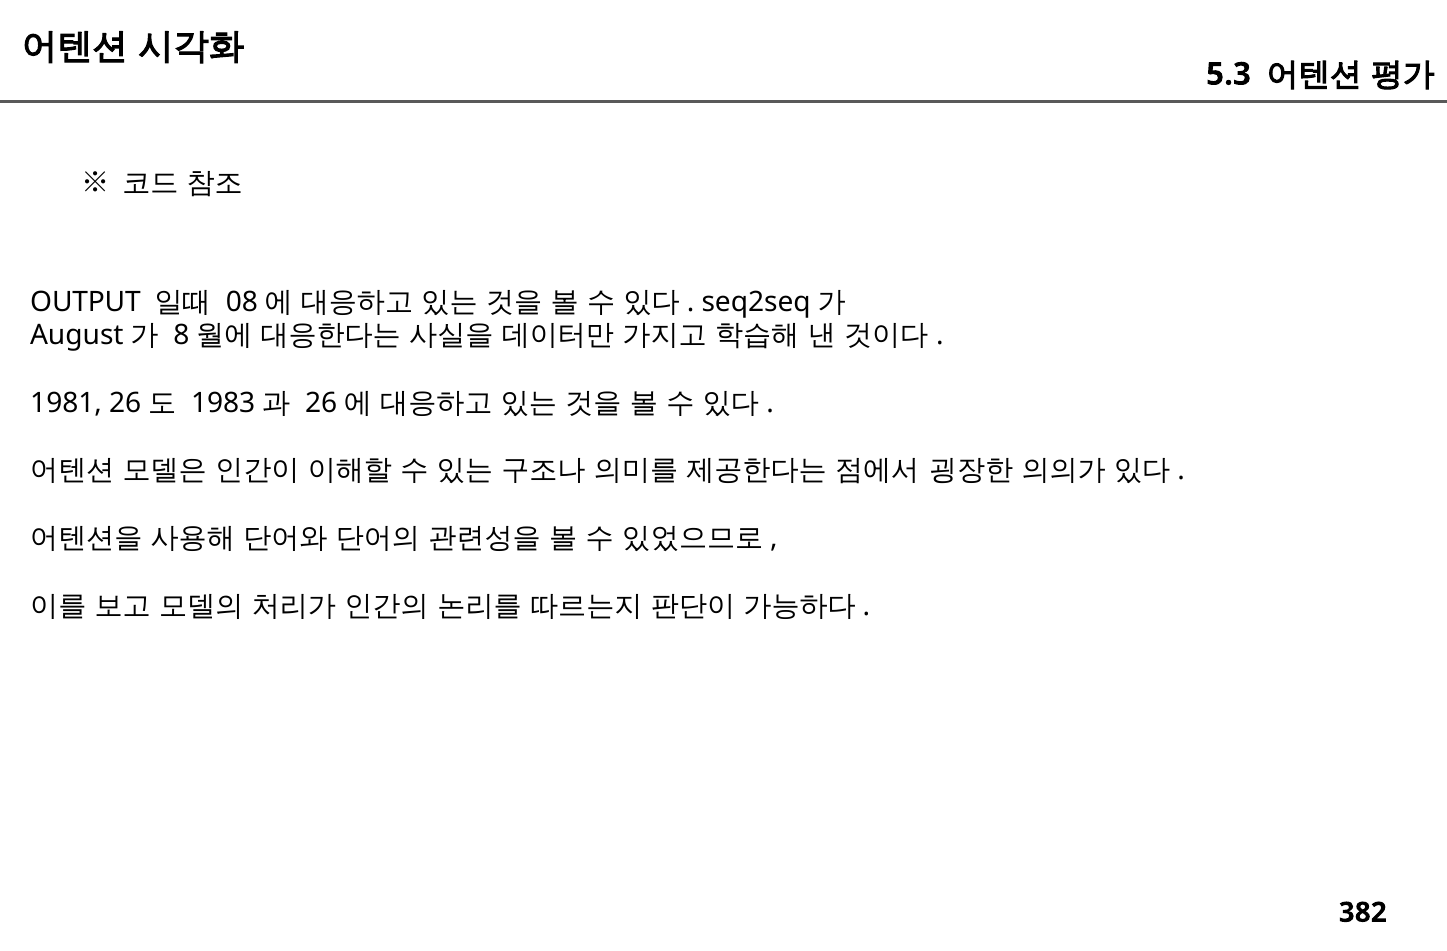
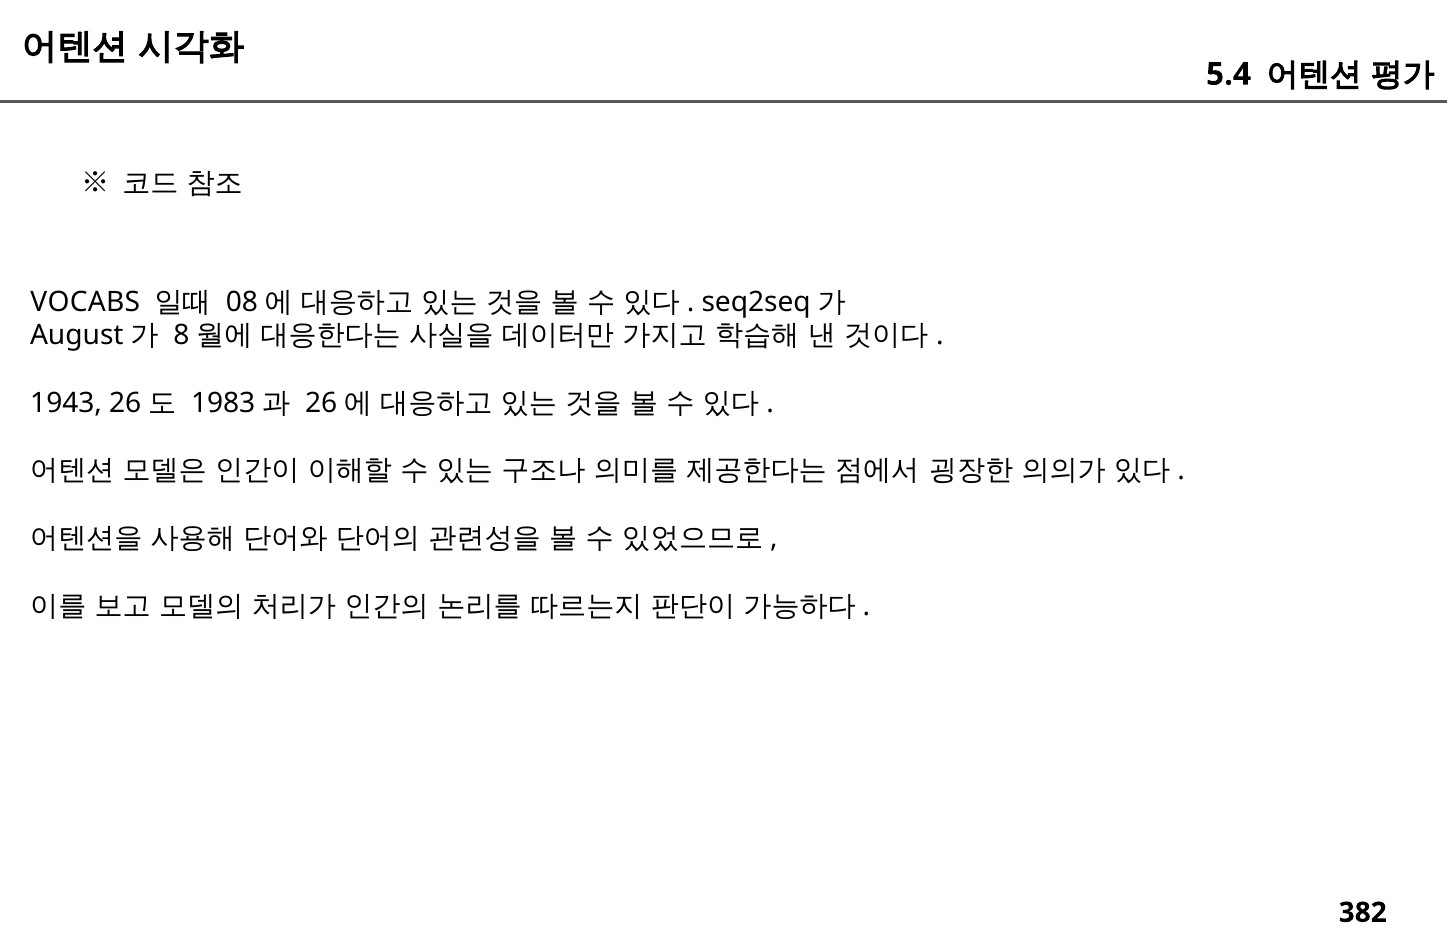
5.3: 5.3 -> 5.4
OUTPUT: OUTPUT -> VOCABS
1981: 1981 -> 1943
